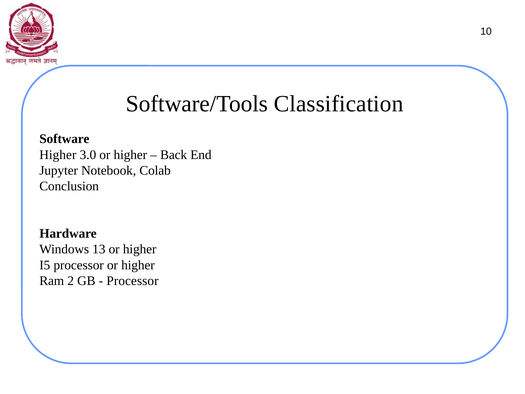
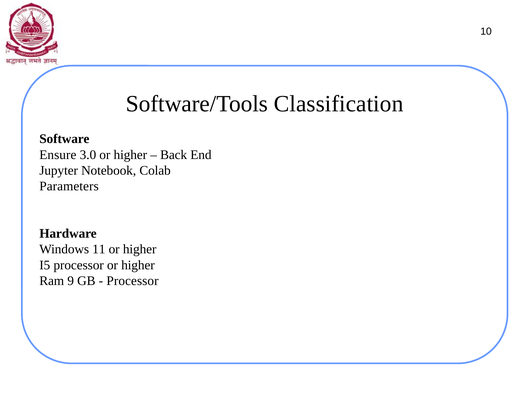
Higher at (58, 155): Higher -> Ensure
Conclusion: Conclusion -> Parameters
13: 13 -> 11
2: 2 -> 9
